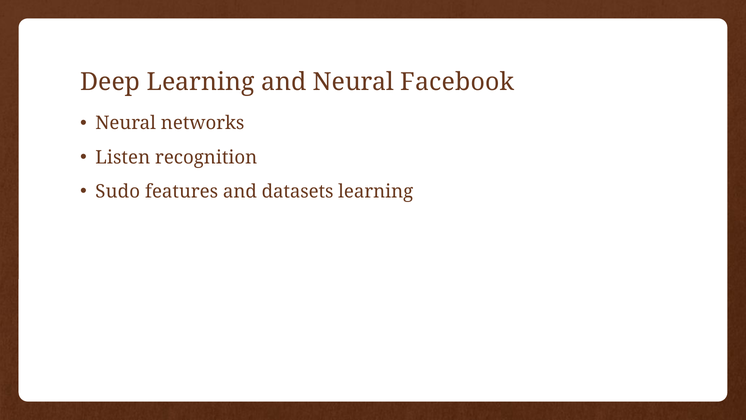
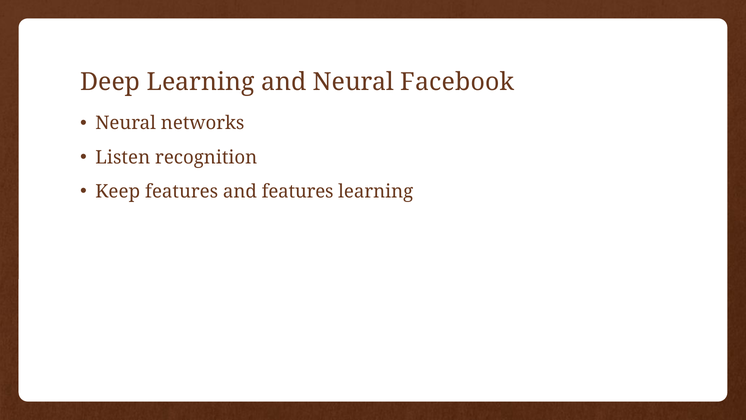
Sudo: Sudo -> Keep
and datasets: datasets -> features
